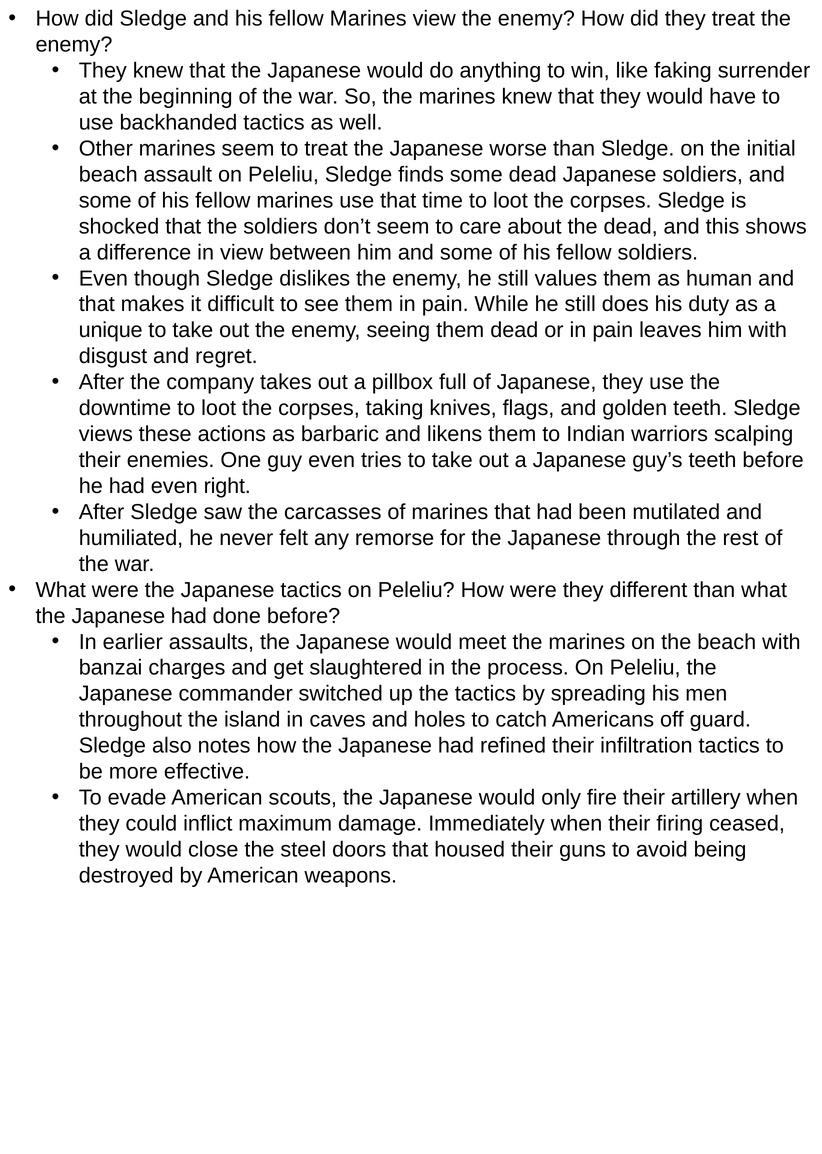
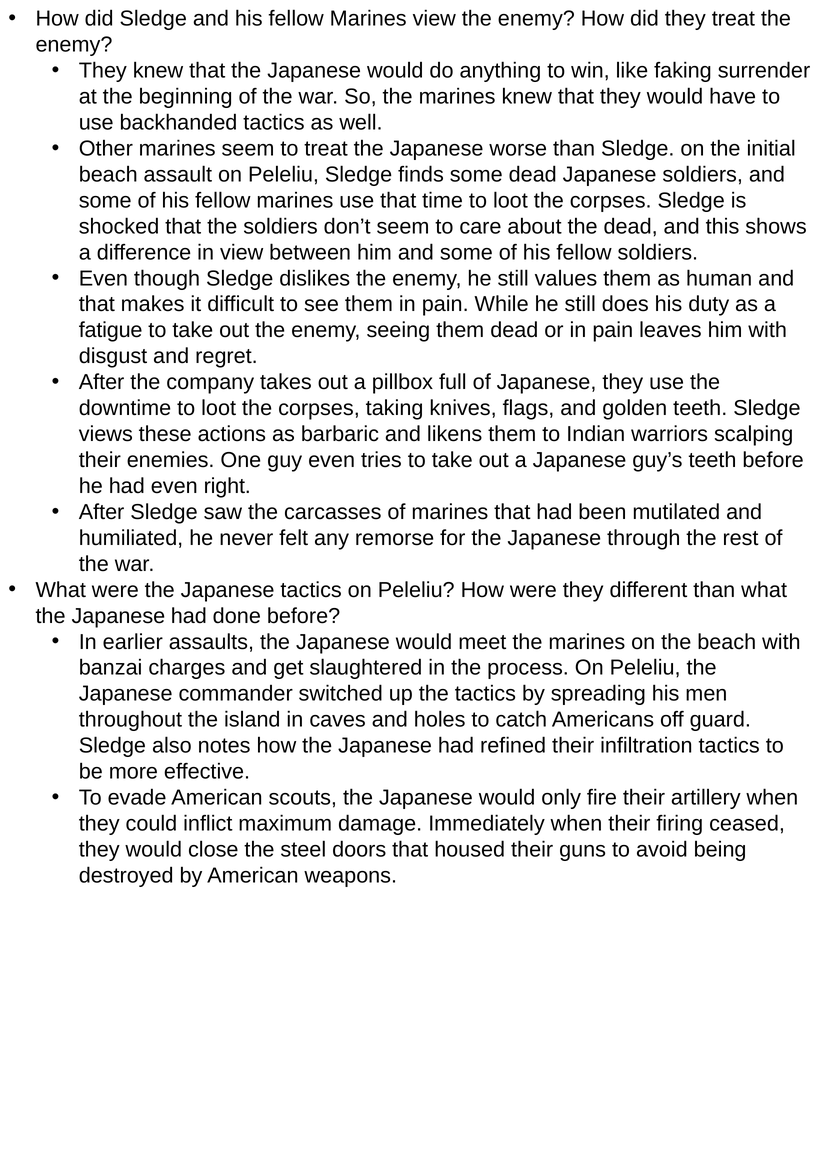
unique: unique -> fatigue
